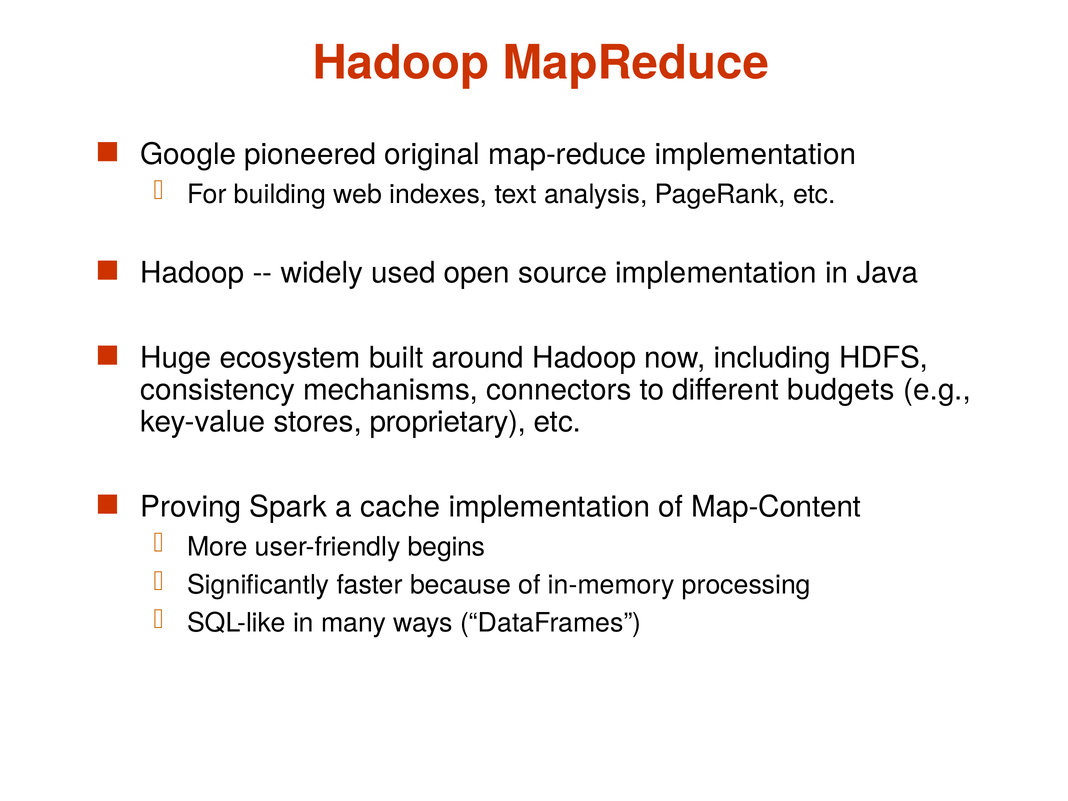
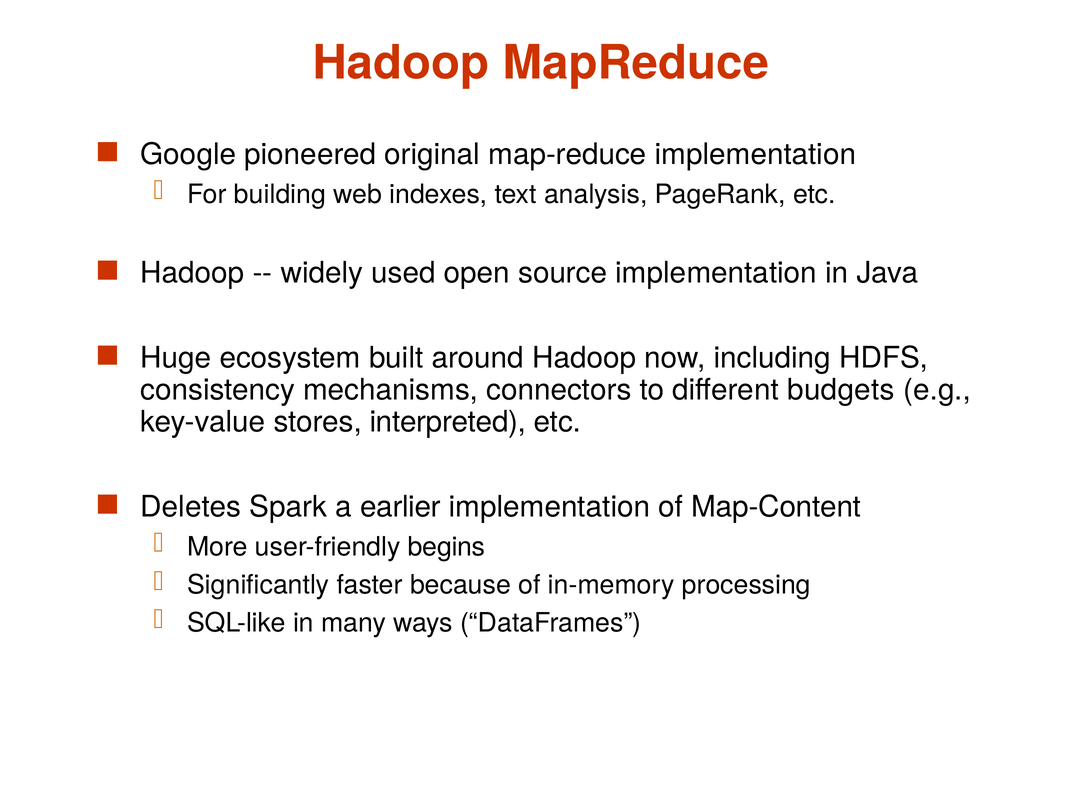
proprietary: proprietary -> interpreted
Proving: Proving -> Deletes
cache: cache -> earlier
